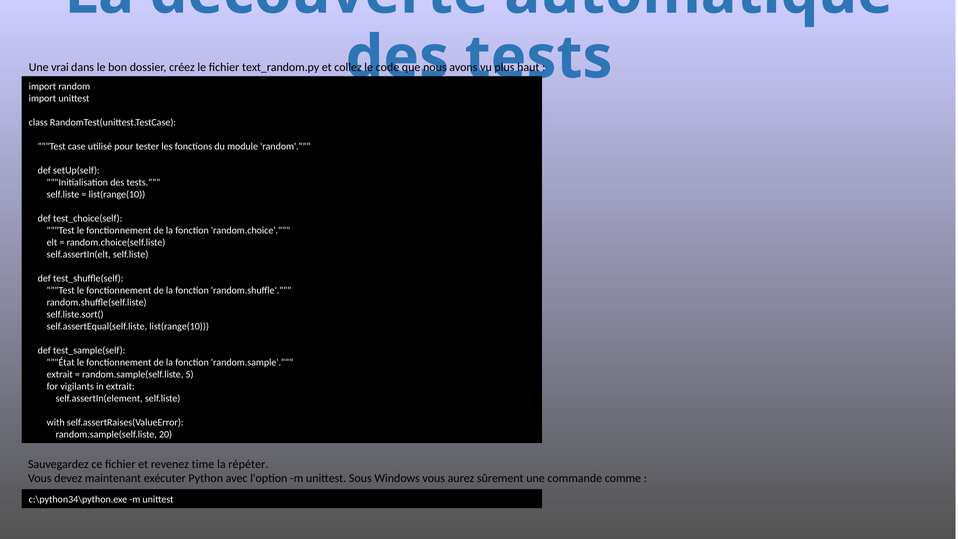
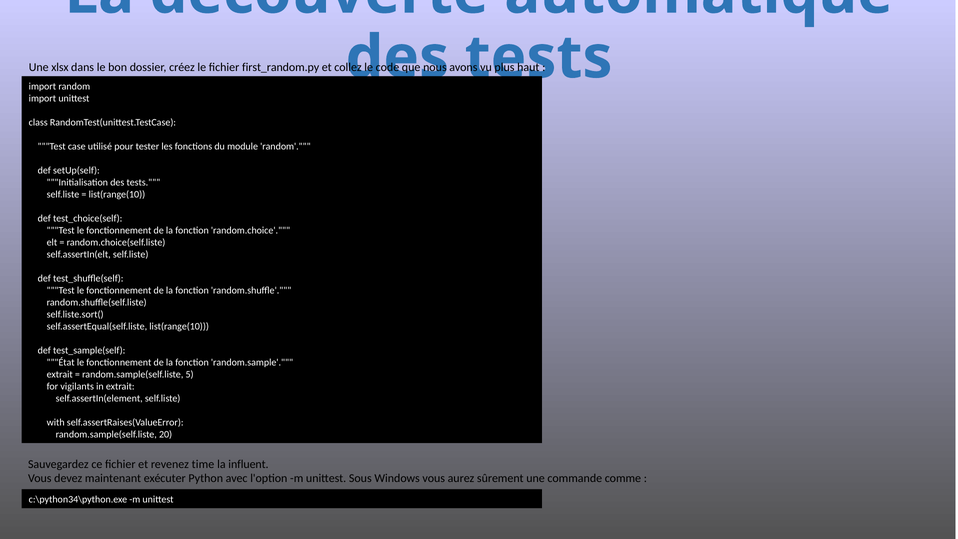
vrai: vrai -> xlsx
text_random.py: text_random.py -> first_random.py
répéter: répéter -> influent
